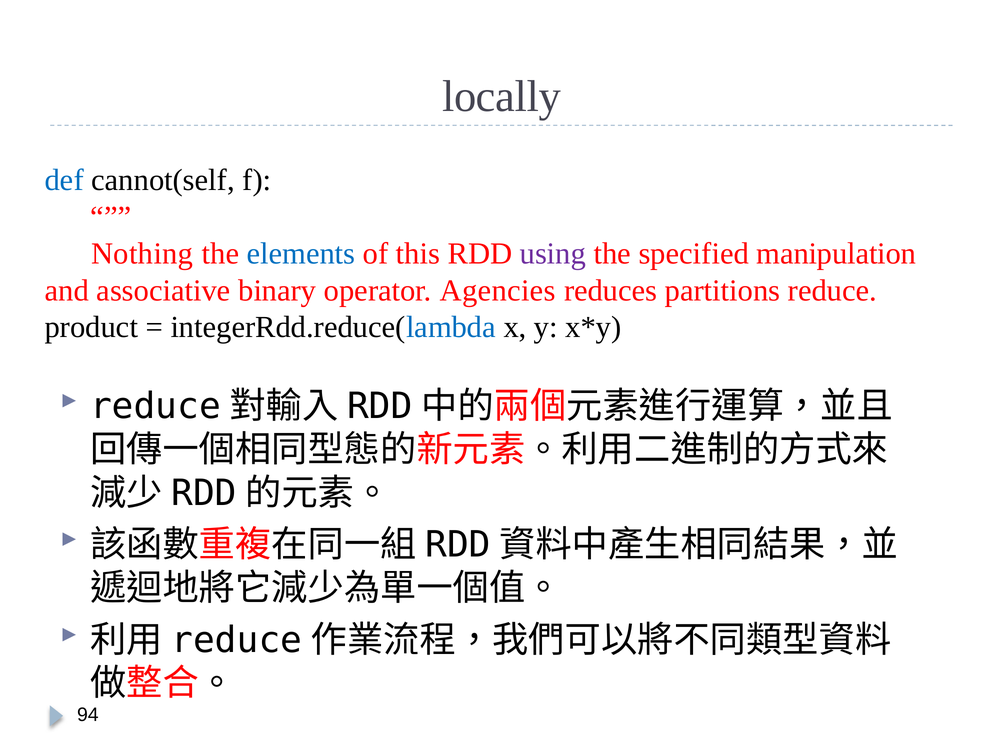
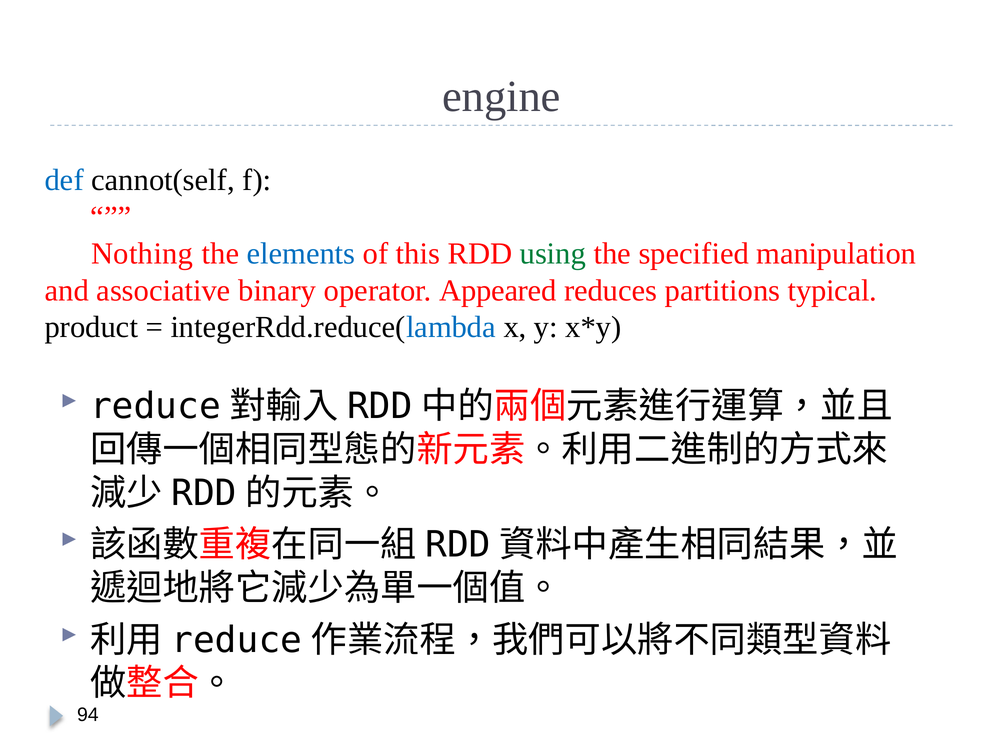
locally: locally -> engine
using colour: purple -> green
Agencies: Agencies -> Appeared
reduce: reduce -> typical
